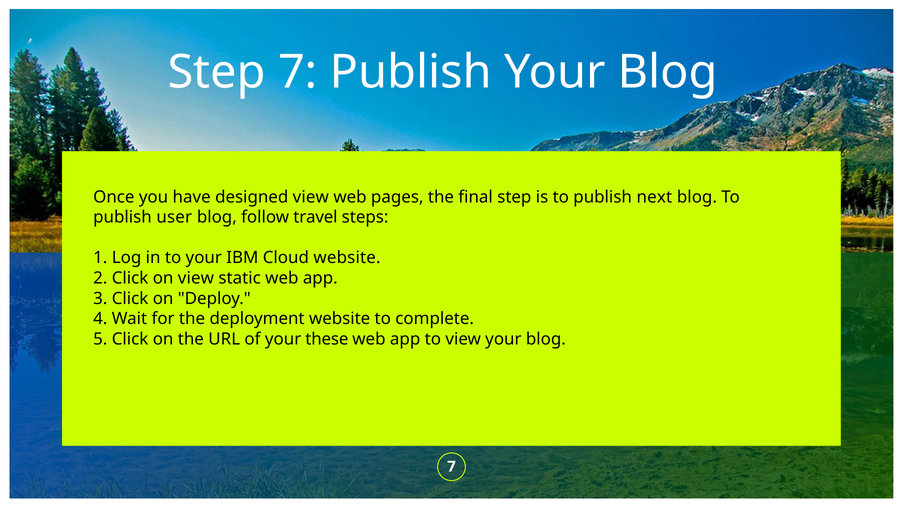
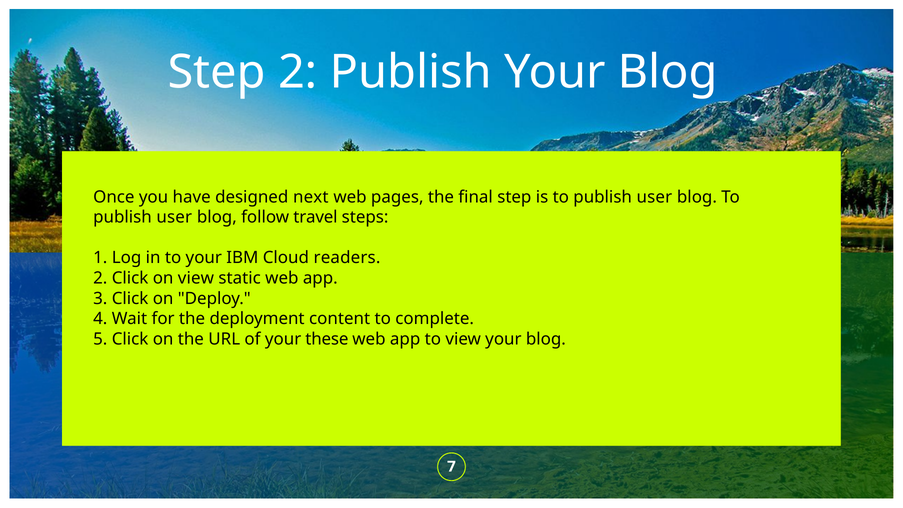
Step 7: 7 -> 2
designed view: view -> next
is to publish next: next -> user
Cloud website: website -> readers
deployment website: website -> content
